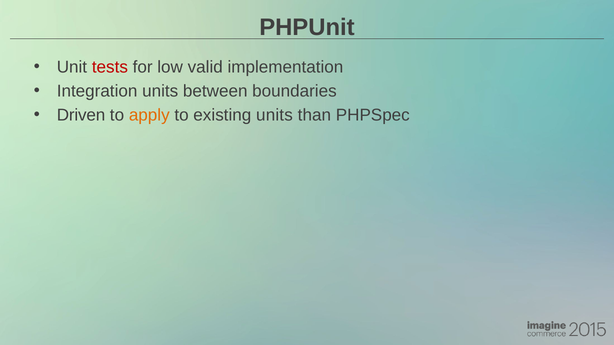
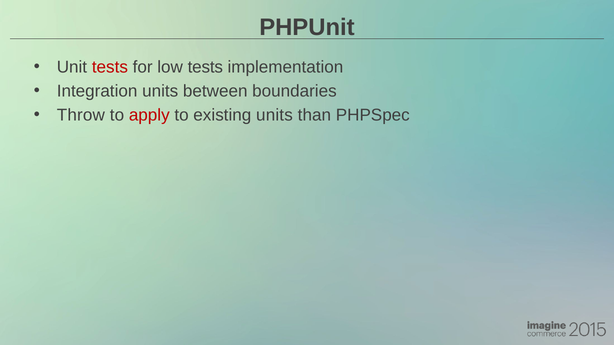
low valid: valid -> tests
Driven: Driven -> Throw
apply colour: orange -> red
